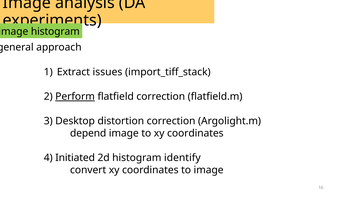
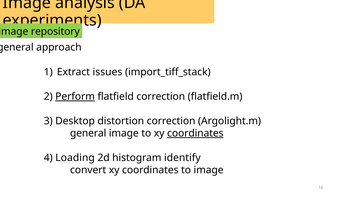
histogram at (55, 31): histogram -> repository
depend at (88, 133): depend -> general
coordinates at (195, 133) underline: none -> present
Initiated: Initiated -> Loading
